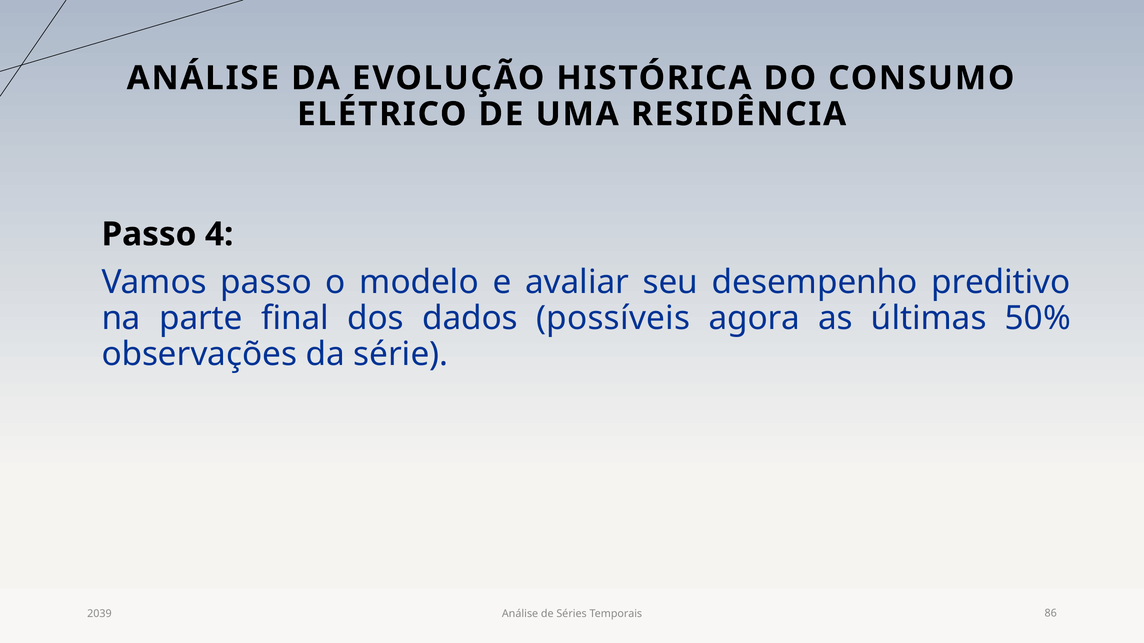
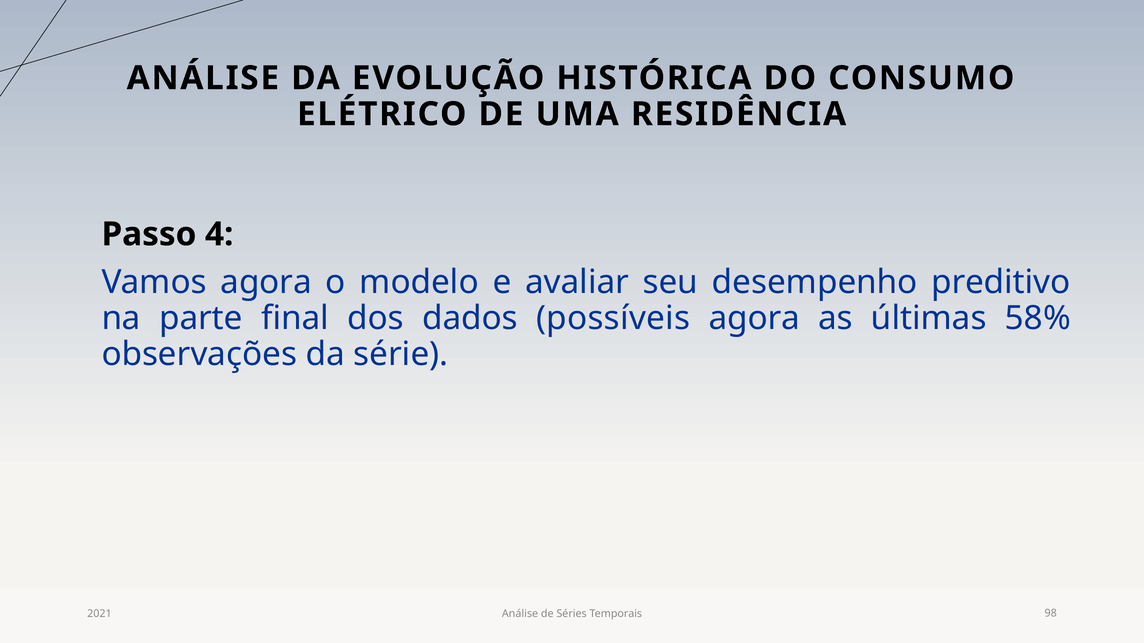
Vamos passo: passo -> agora
50%: 50% -> 58%
2039: 2039 -> 2021
86: 86 -> 98
